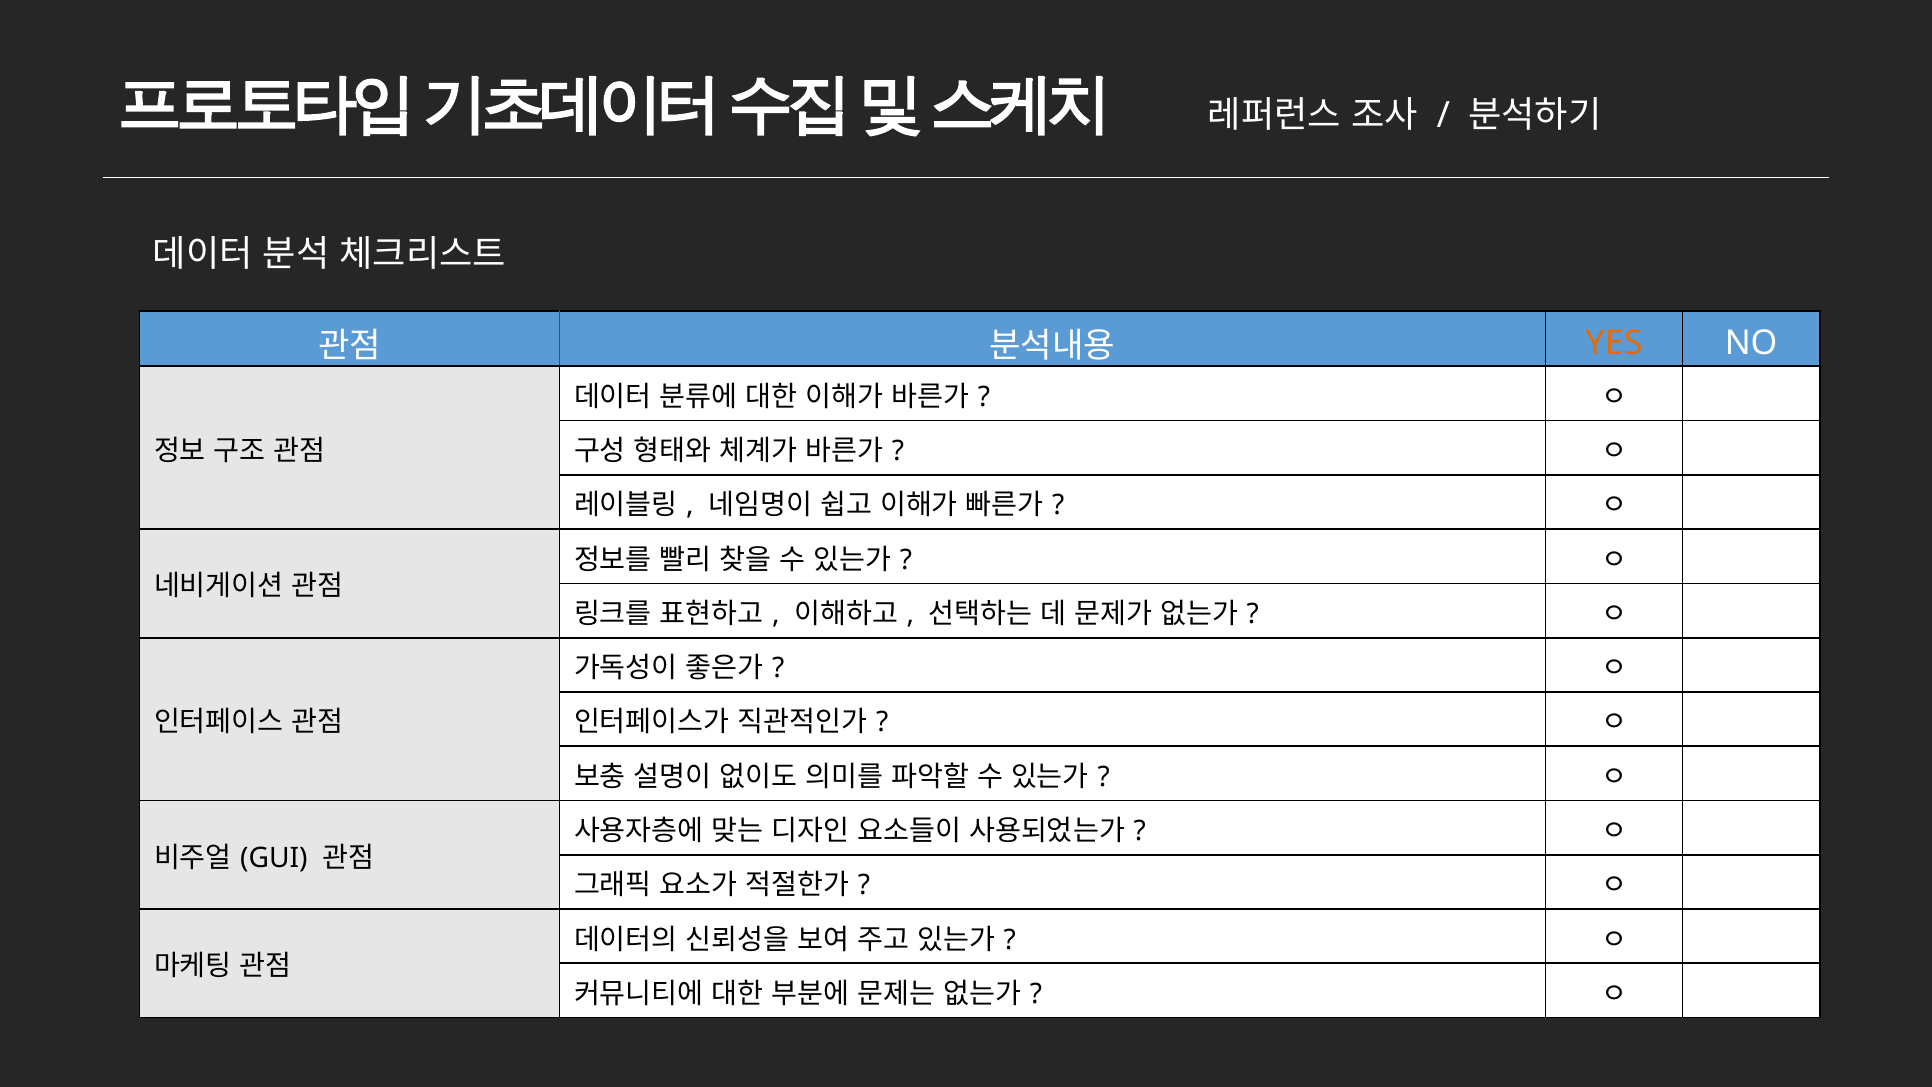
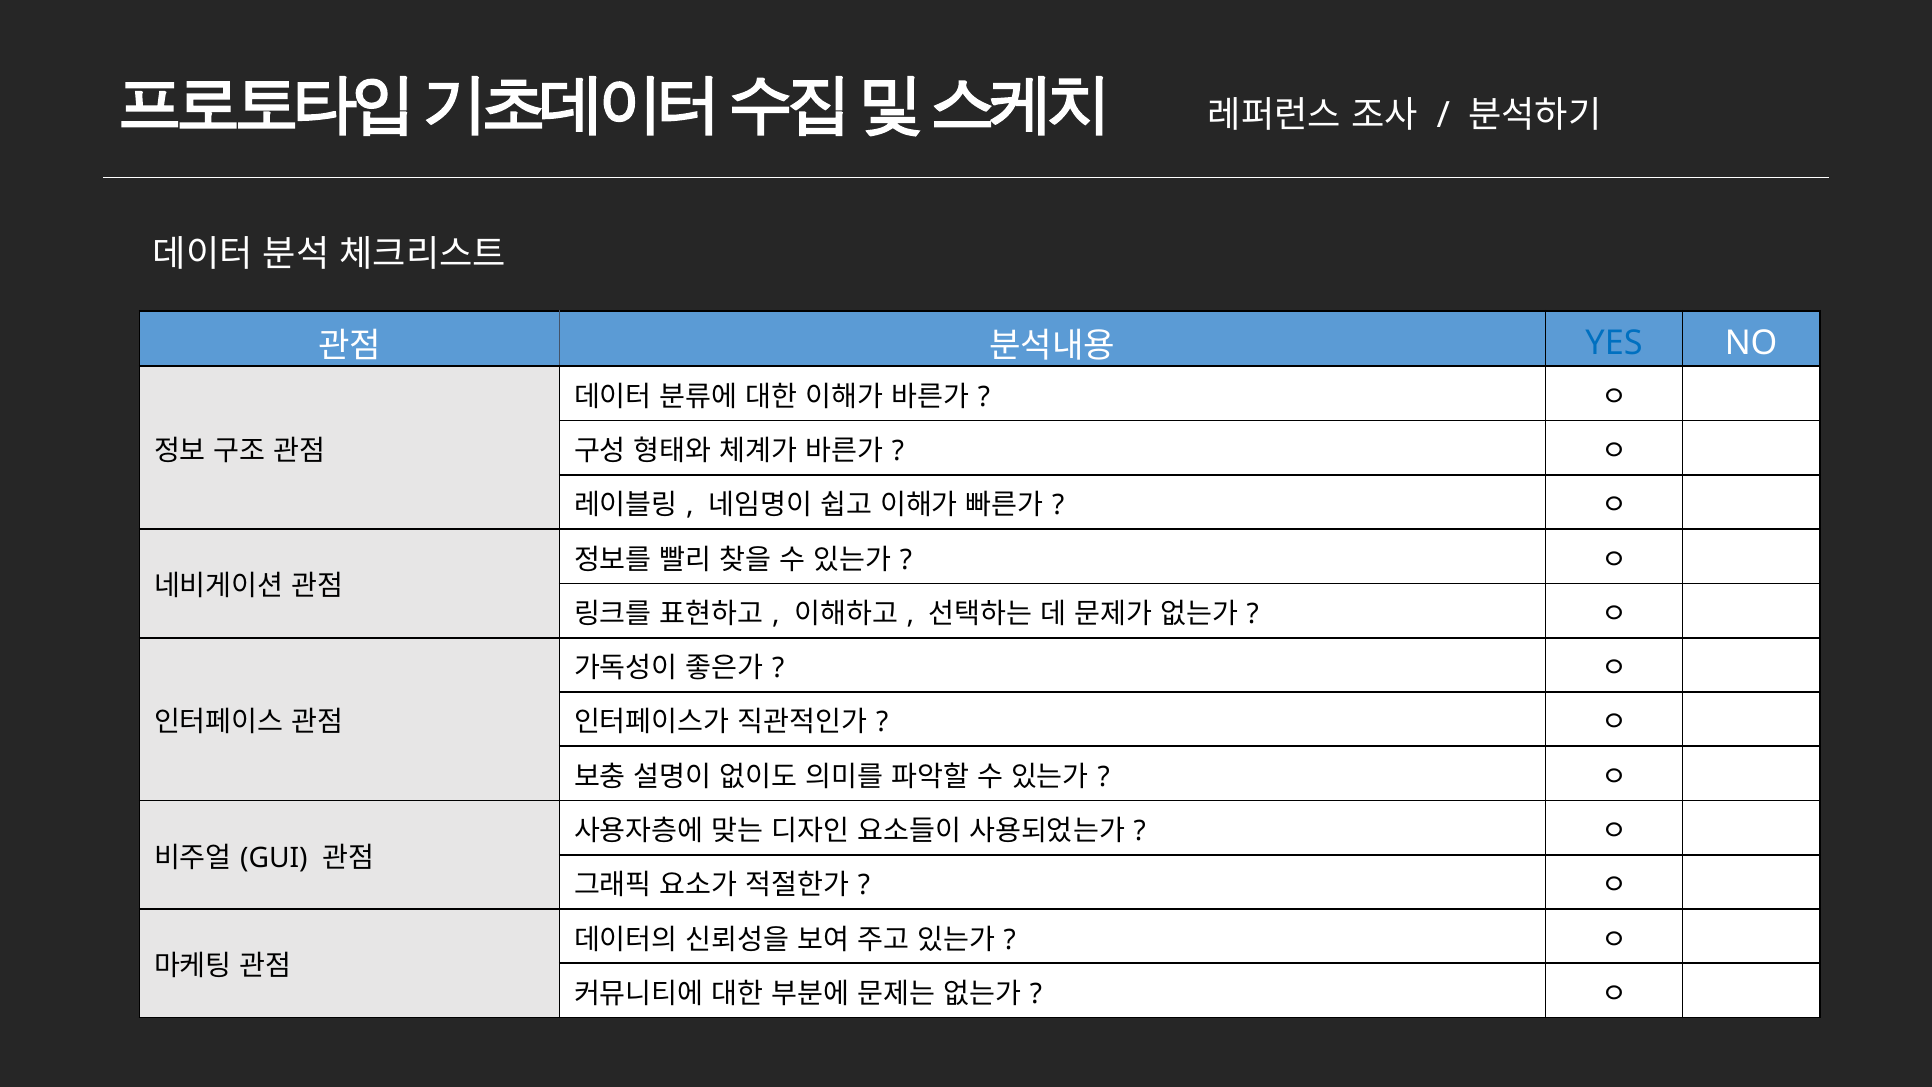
YES colour: orange -> blue
